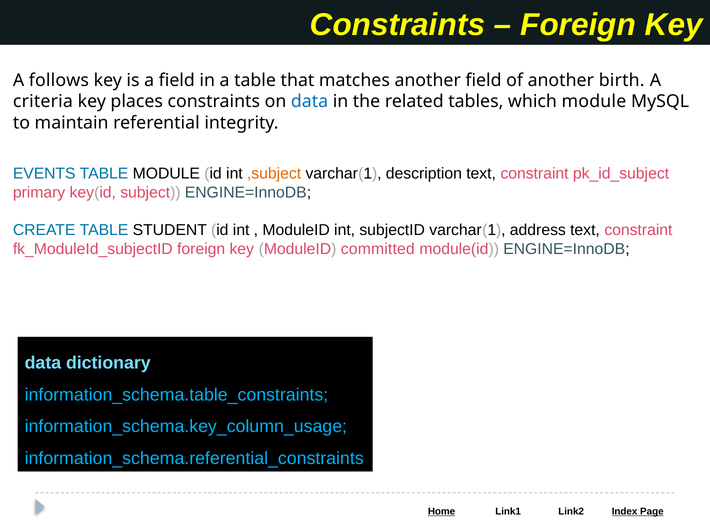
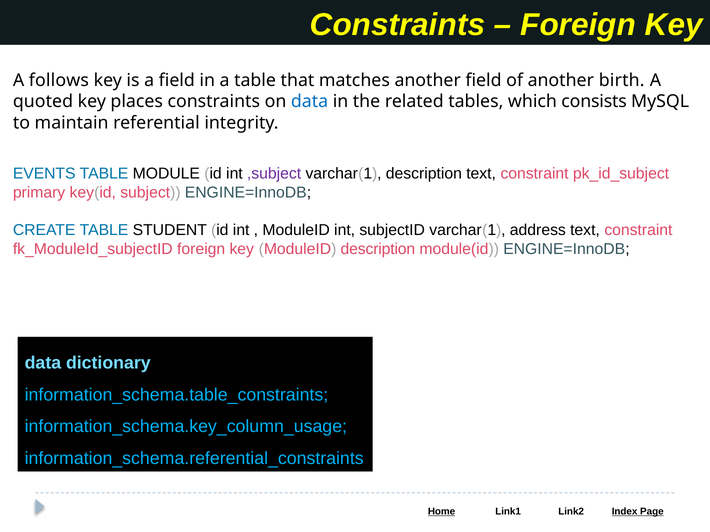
criteria: criteria -> quoted
which module: module -> consists
,subject colour: orange -> purple
ModuleID committed: committed -> description
